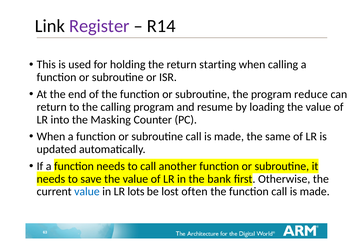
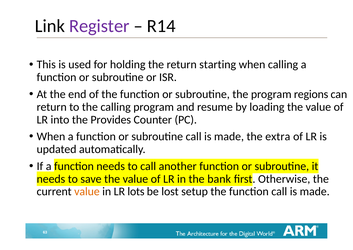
reduce: reduce -> regions
Masking: Masking -> Provides
same: same -> extra
value at (87, 191) colour: blue -> orange
often: often -> setup
